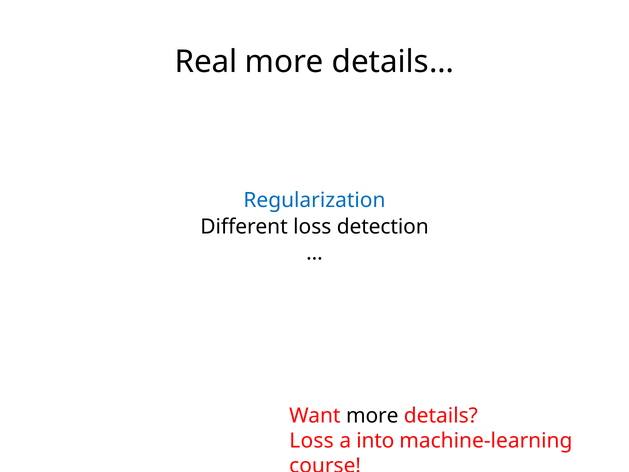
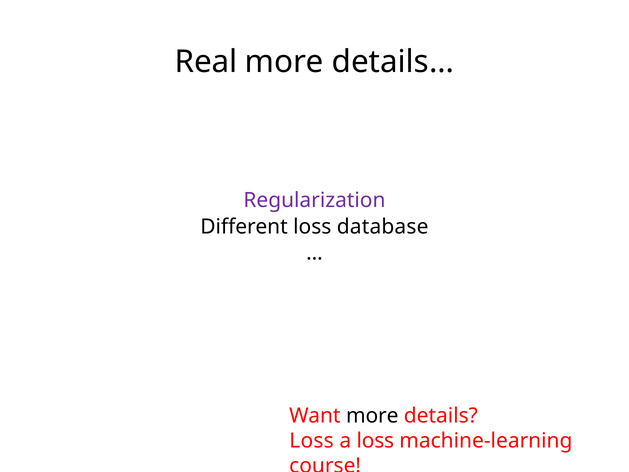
Regularization colour: blue -> purple
detection: detection -> database
a into: into -> loss
